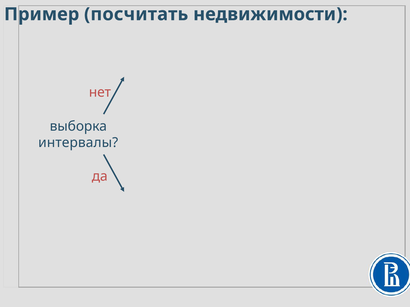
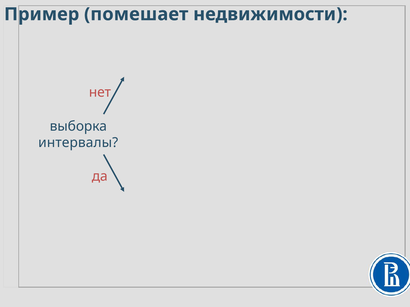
посчитать: посчитать -> помешает
